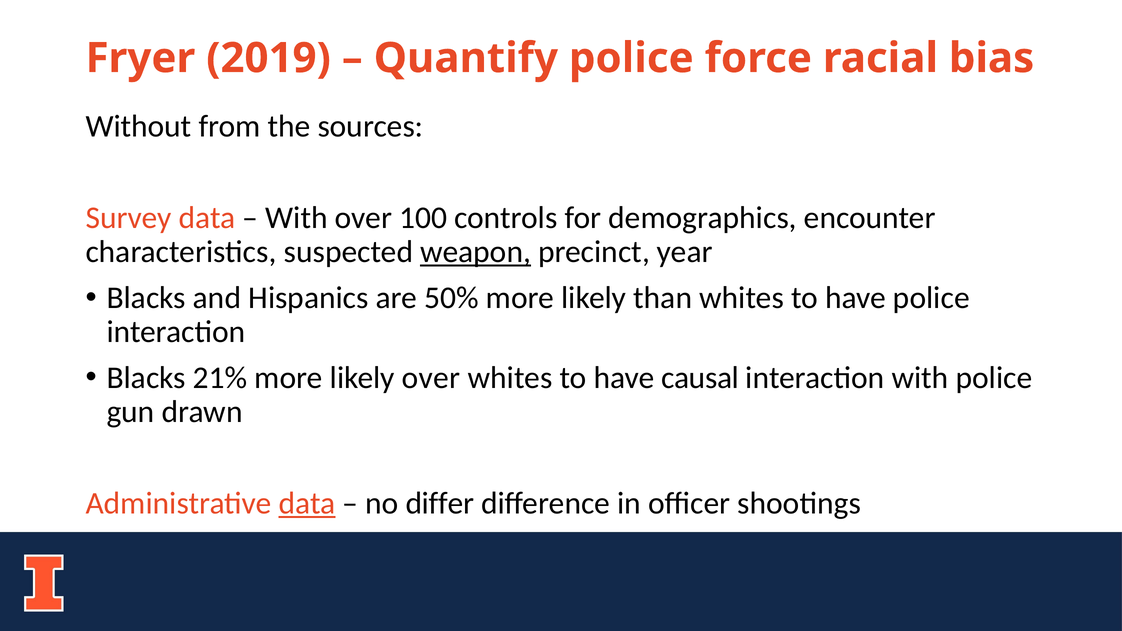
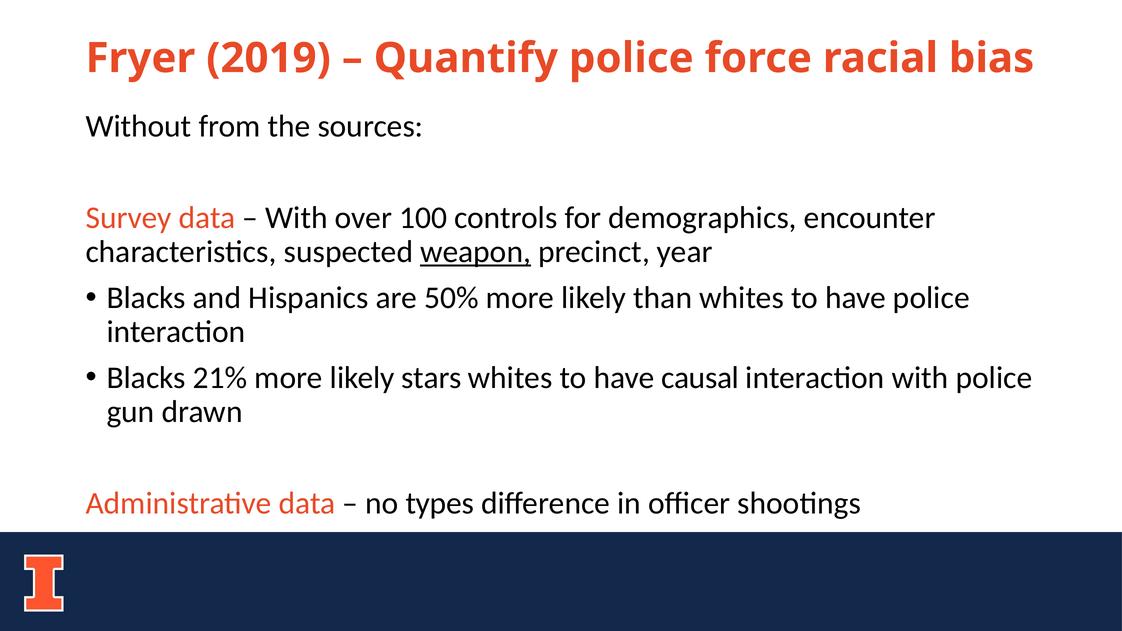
likely over: over -> stars
data at (307, 503) underline: present -> none
differ: differ -> types
